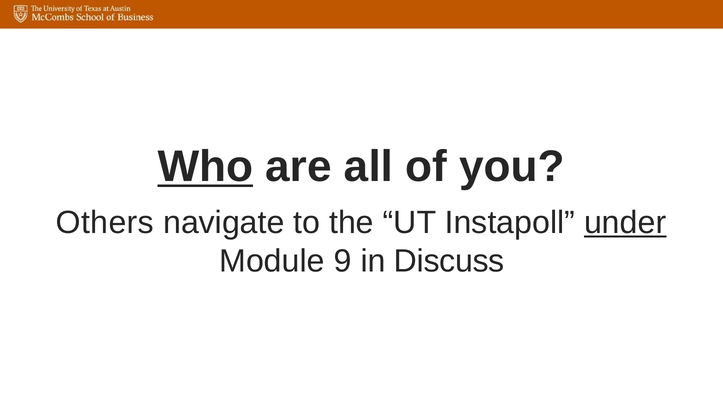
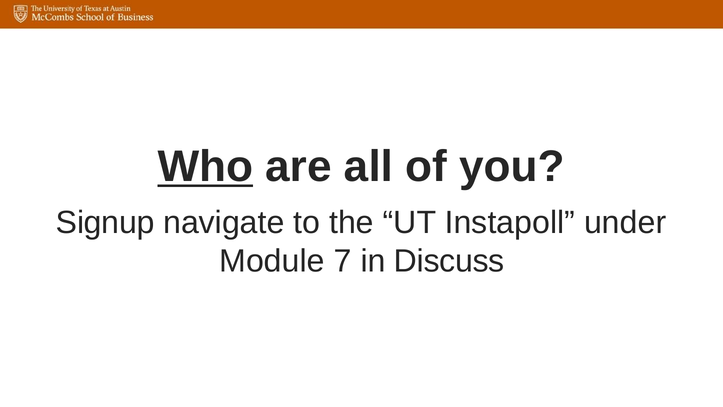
Others: Others -> Signup
under underline: present -> none
9: 9 -> 7
